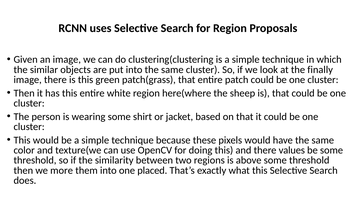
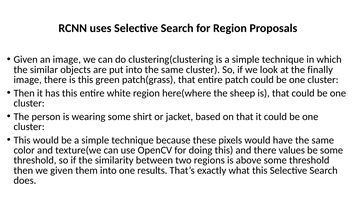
we more: more -> given
placed: placed -> results
